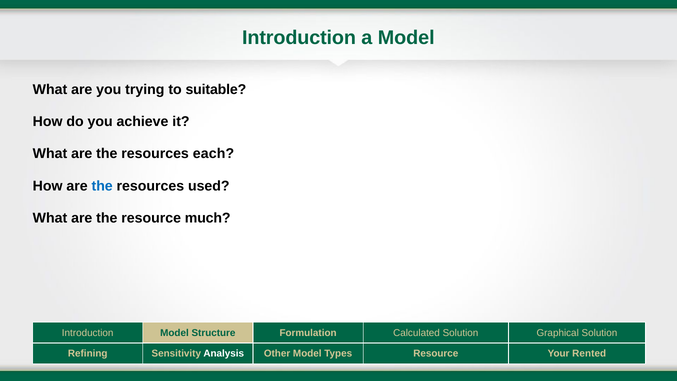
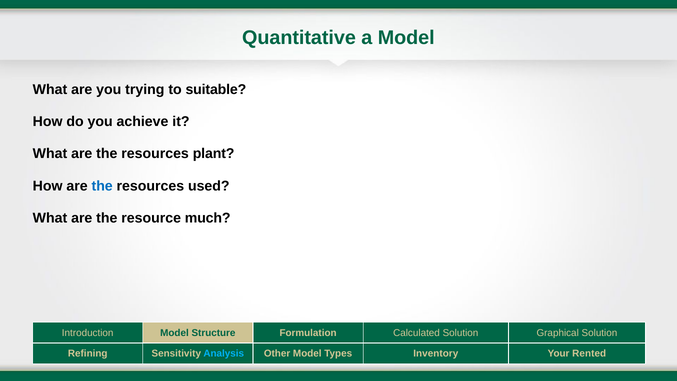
Introduction at (299, 38): Introduction -> Quantitative
each: each -> plant
Analysis colour: white -> light blue
Types Resource: Resource -> Inventory
